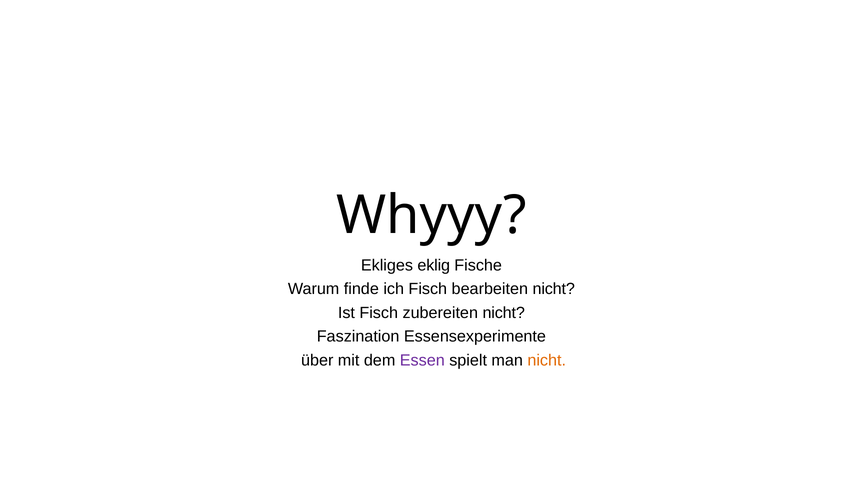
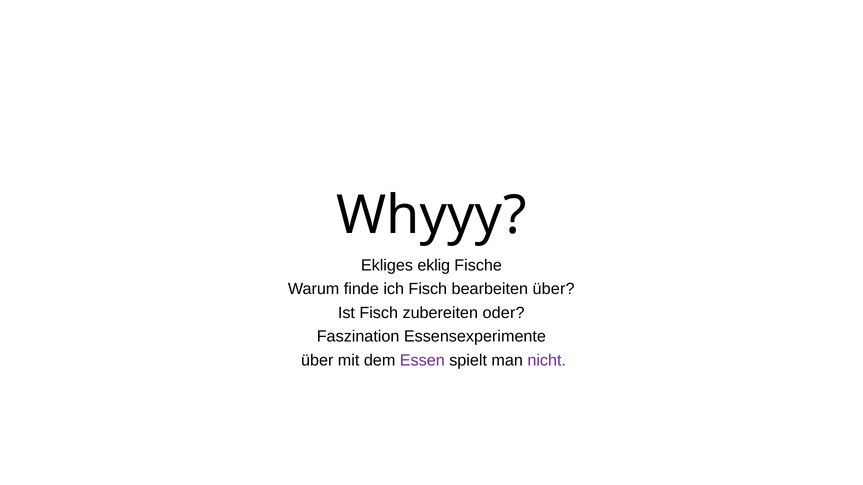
bearbeiten nicht: nicht -> über
zubereiten nicht: nicht -> oder
nicht at (547, 361) colour: orange -> purple
